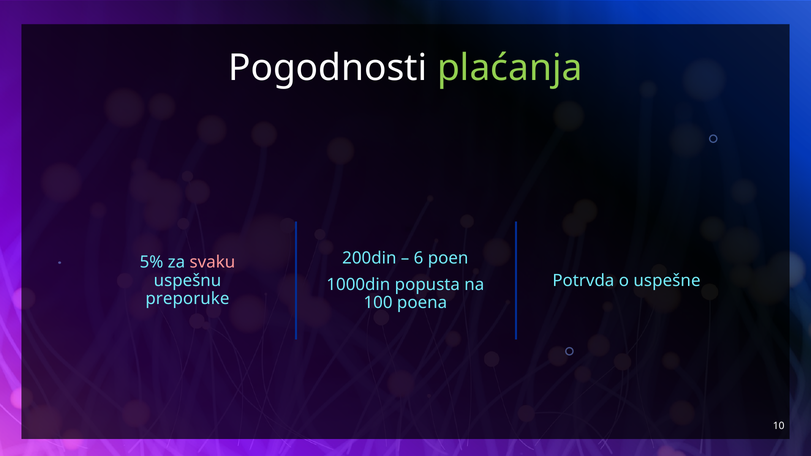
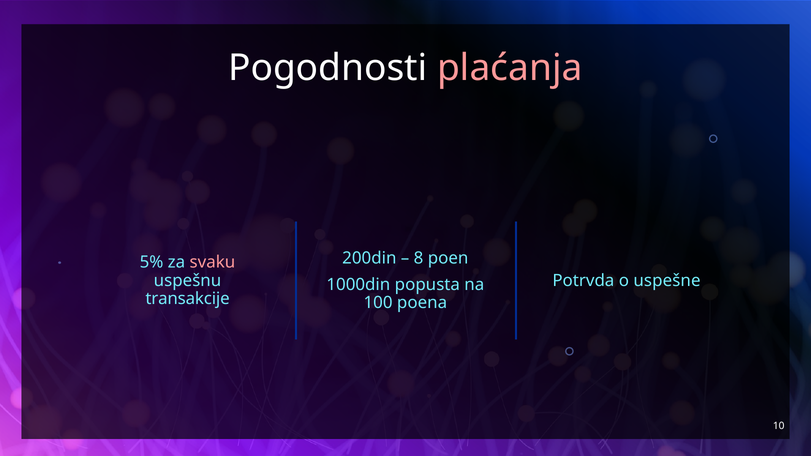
plaćanja colour: light green -> pink
6: 6 -> 8
preporuke: preporuke -> transakcije
